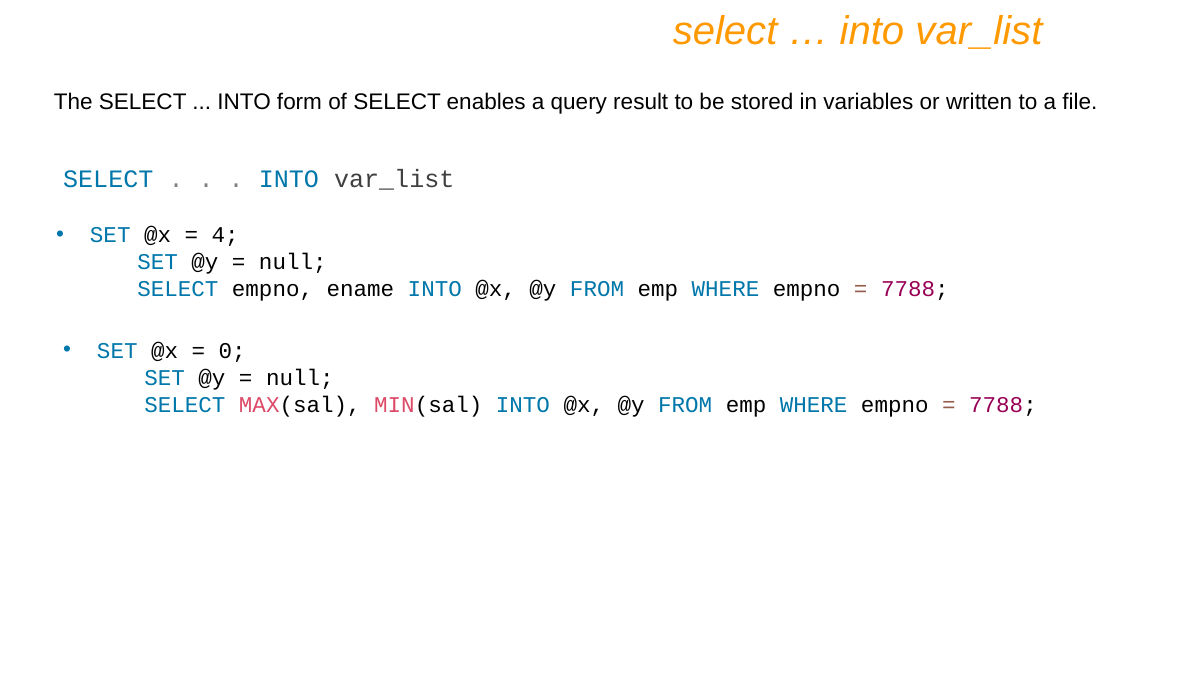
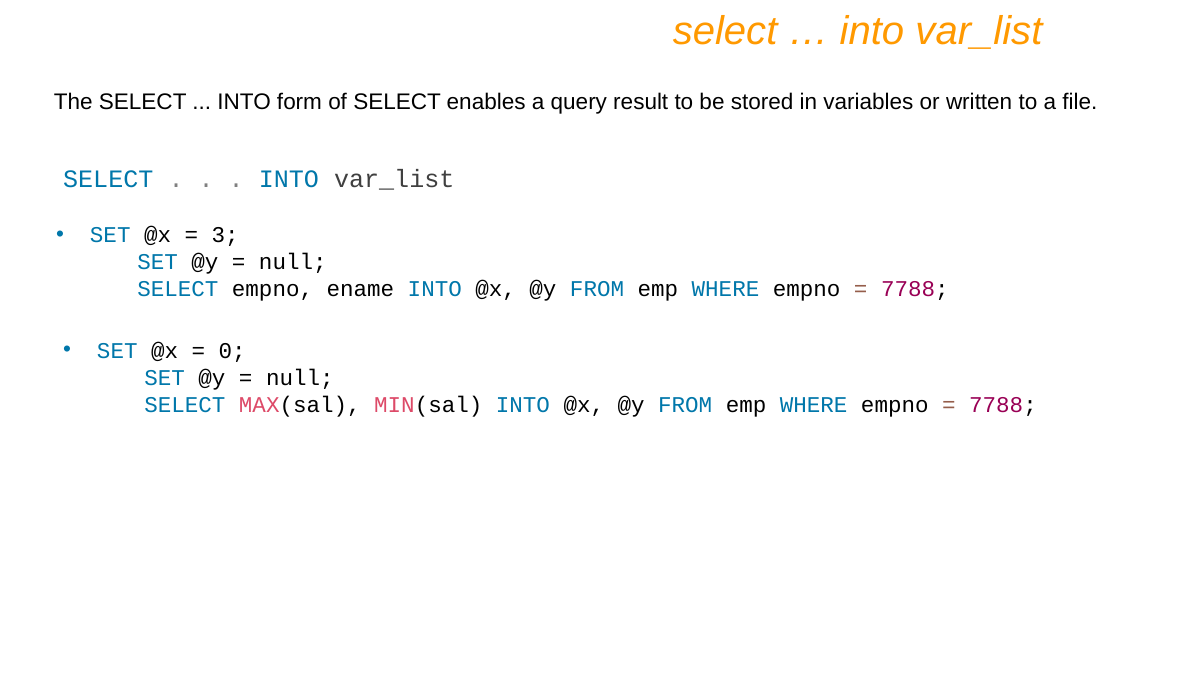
4: 4 -> 3
